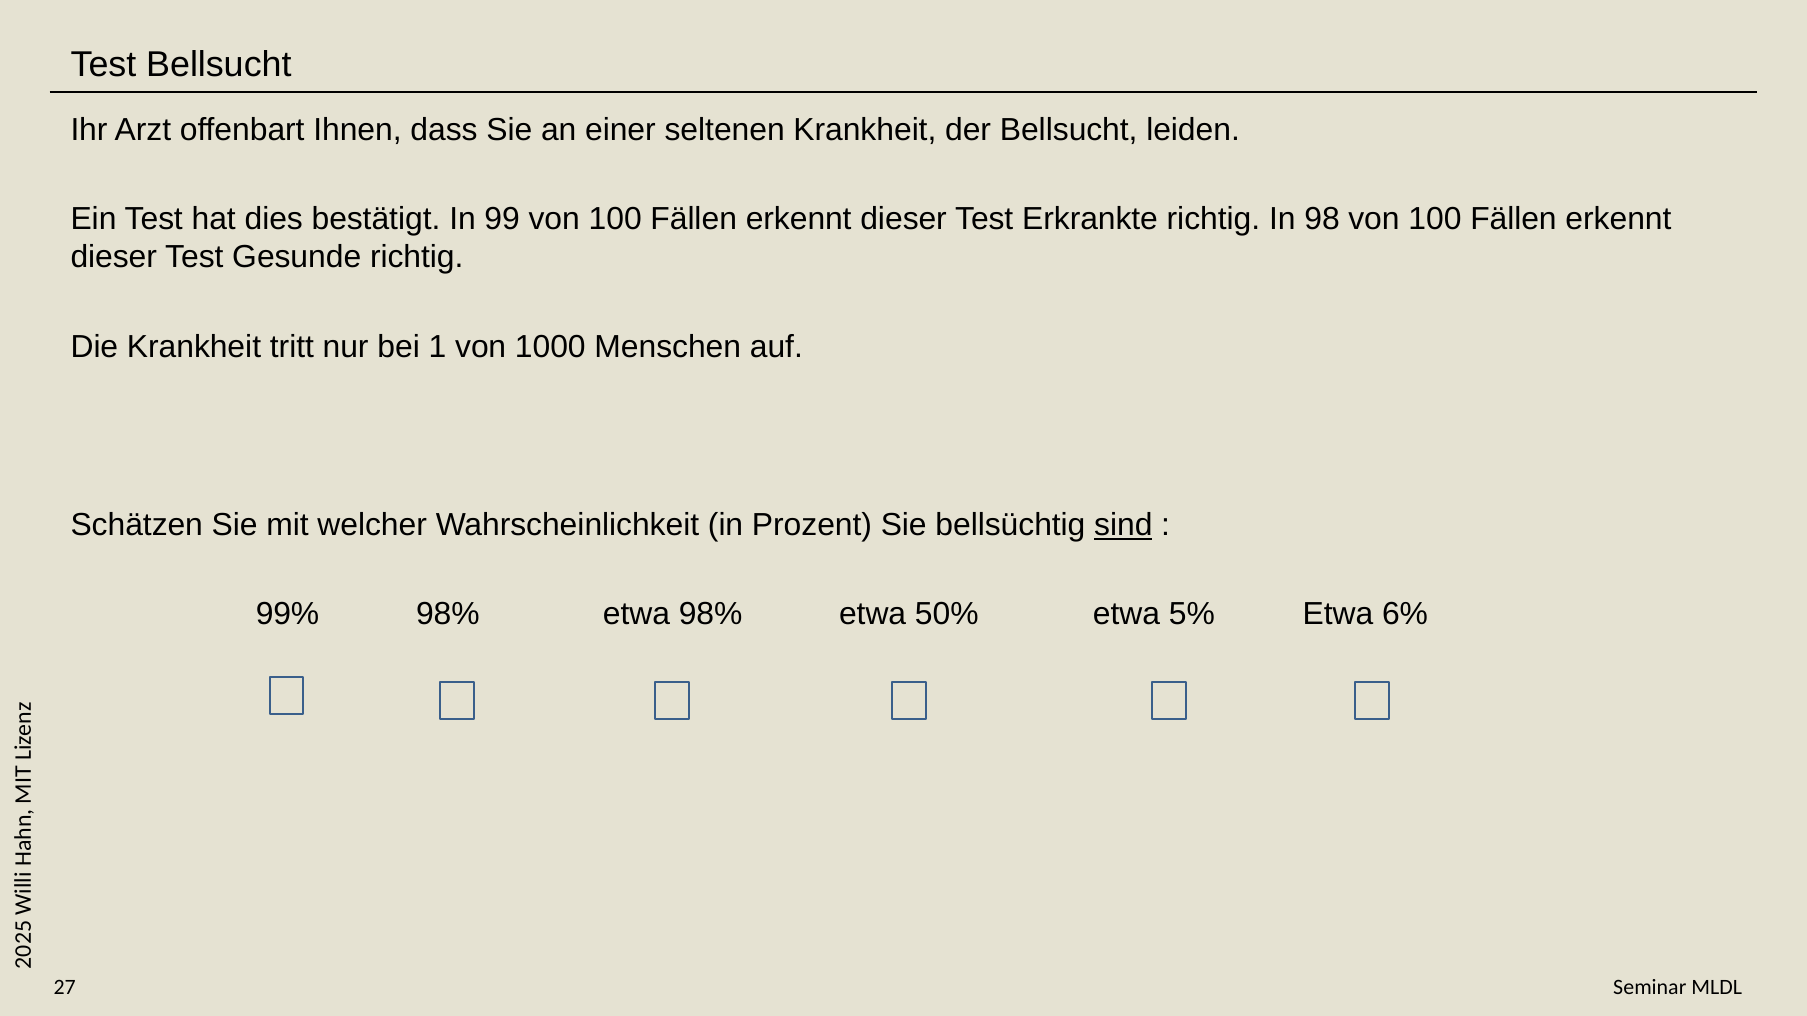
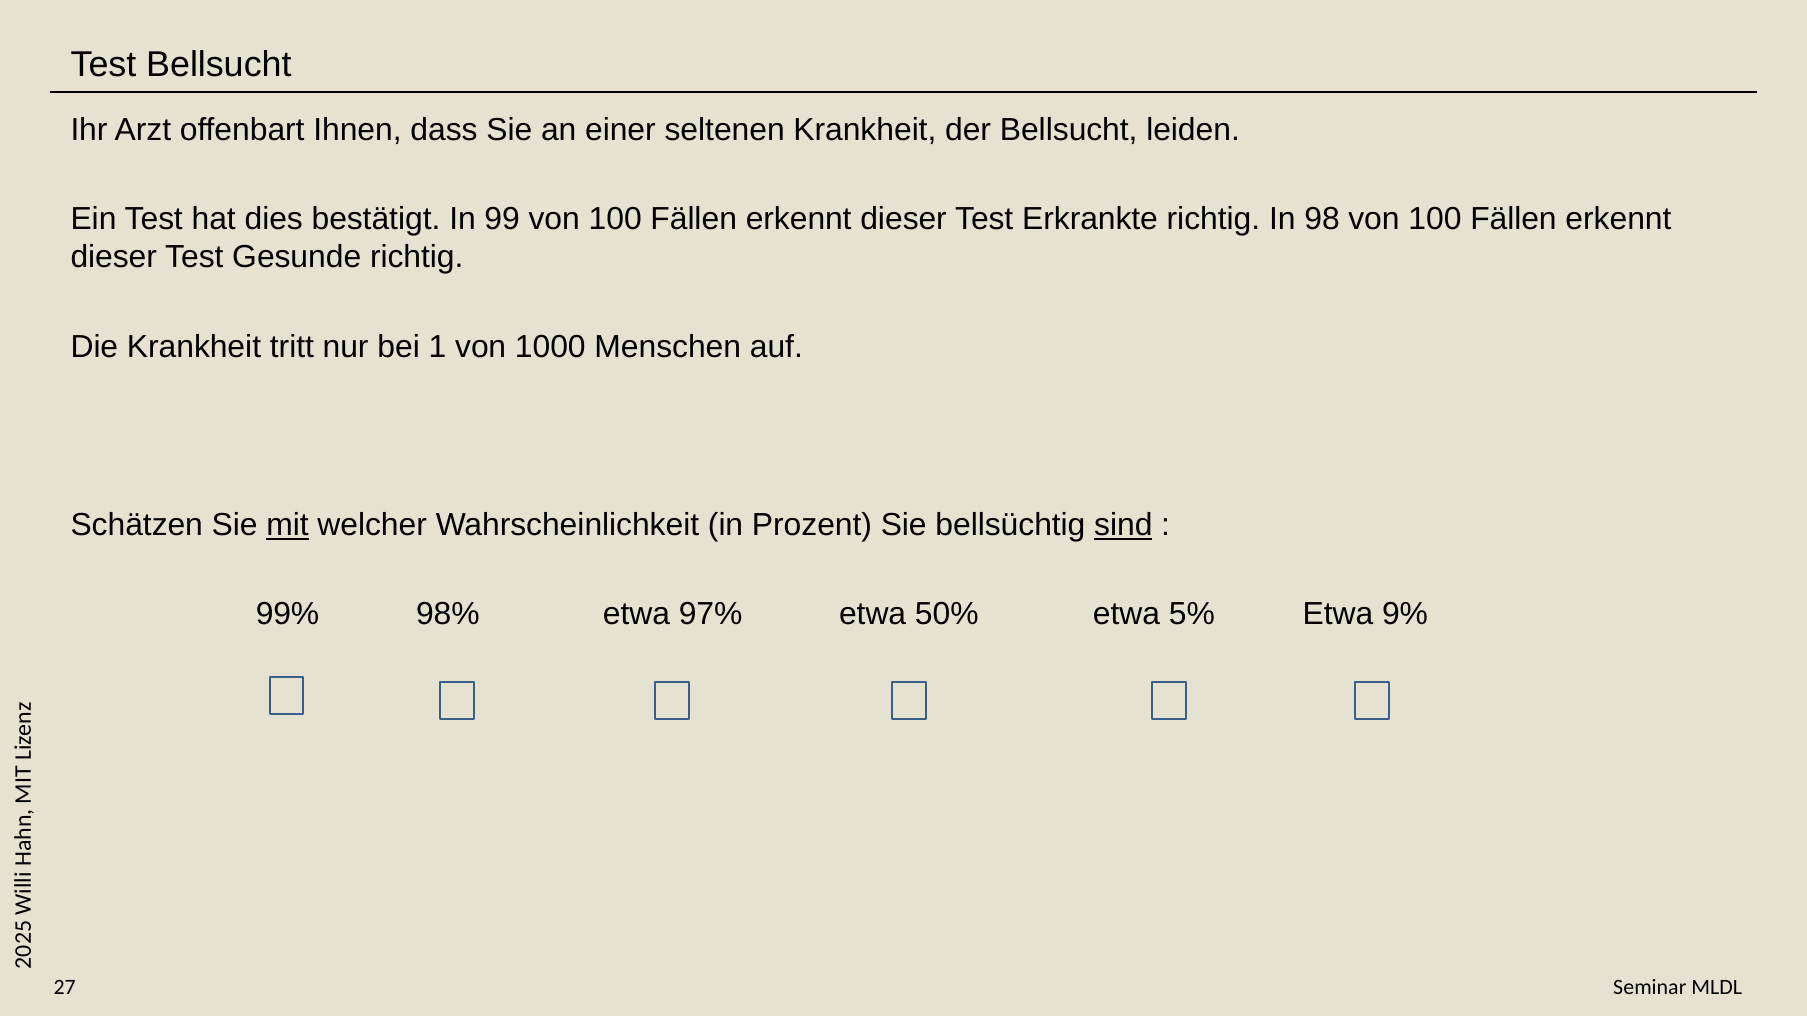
mit underline: none -> present
etwa 98%: 98% -> 97%
6%: 6% -> 9%
